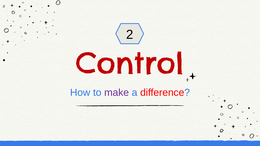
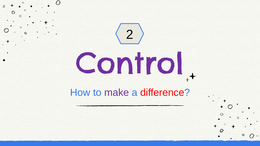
Control colour: red -> purple
